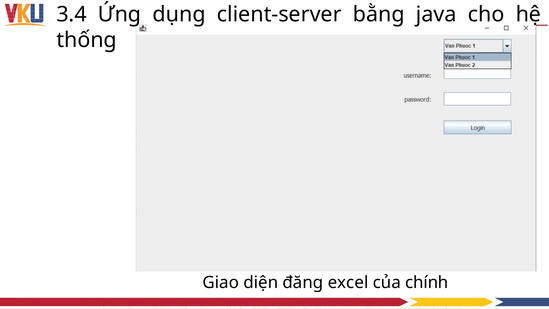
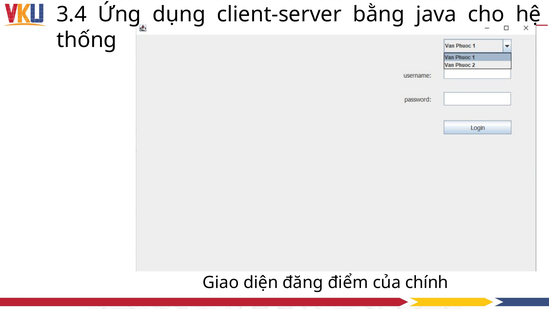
excel: excel -> điểm
